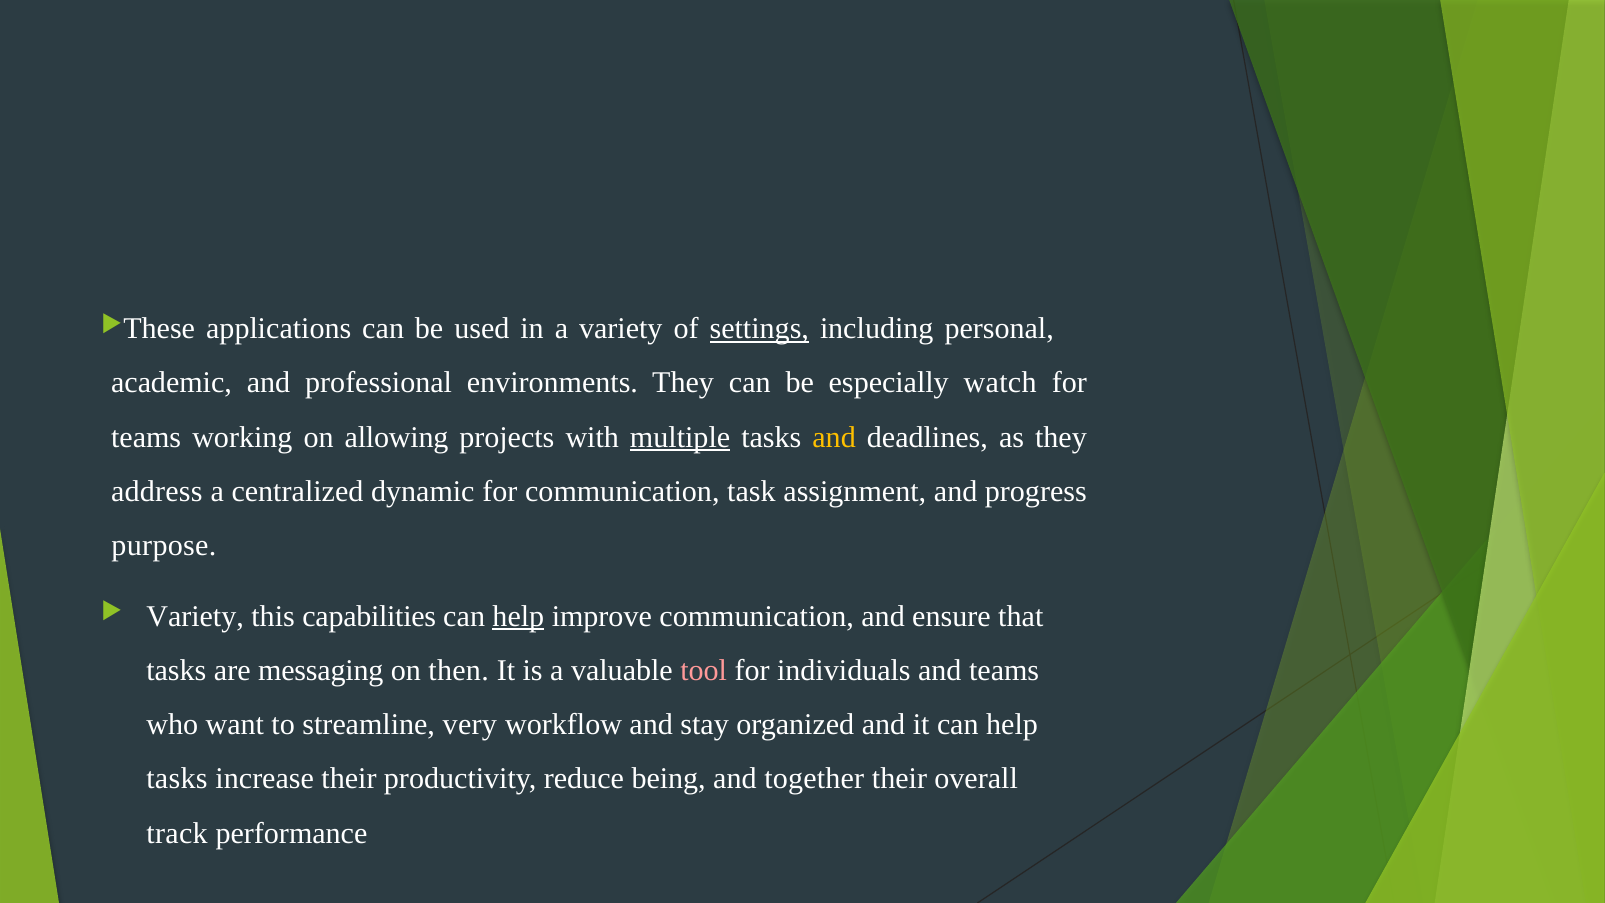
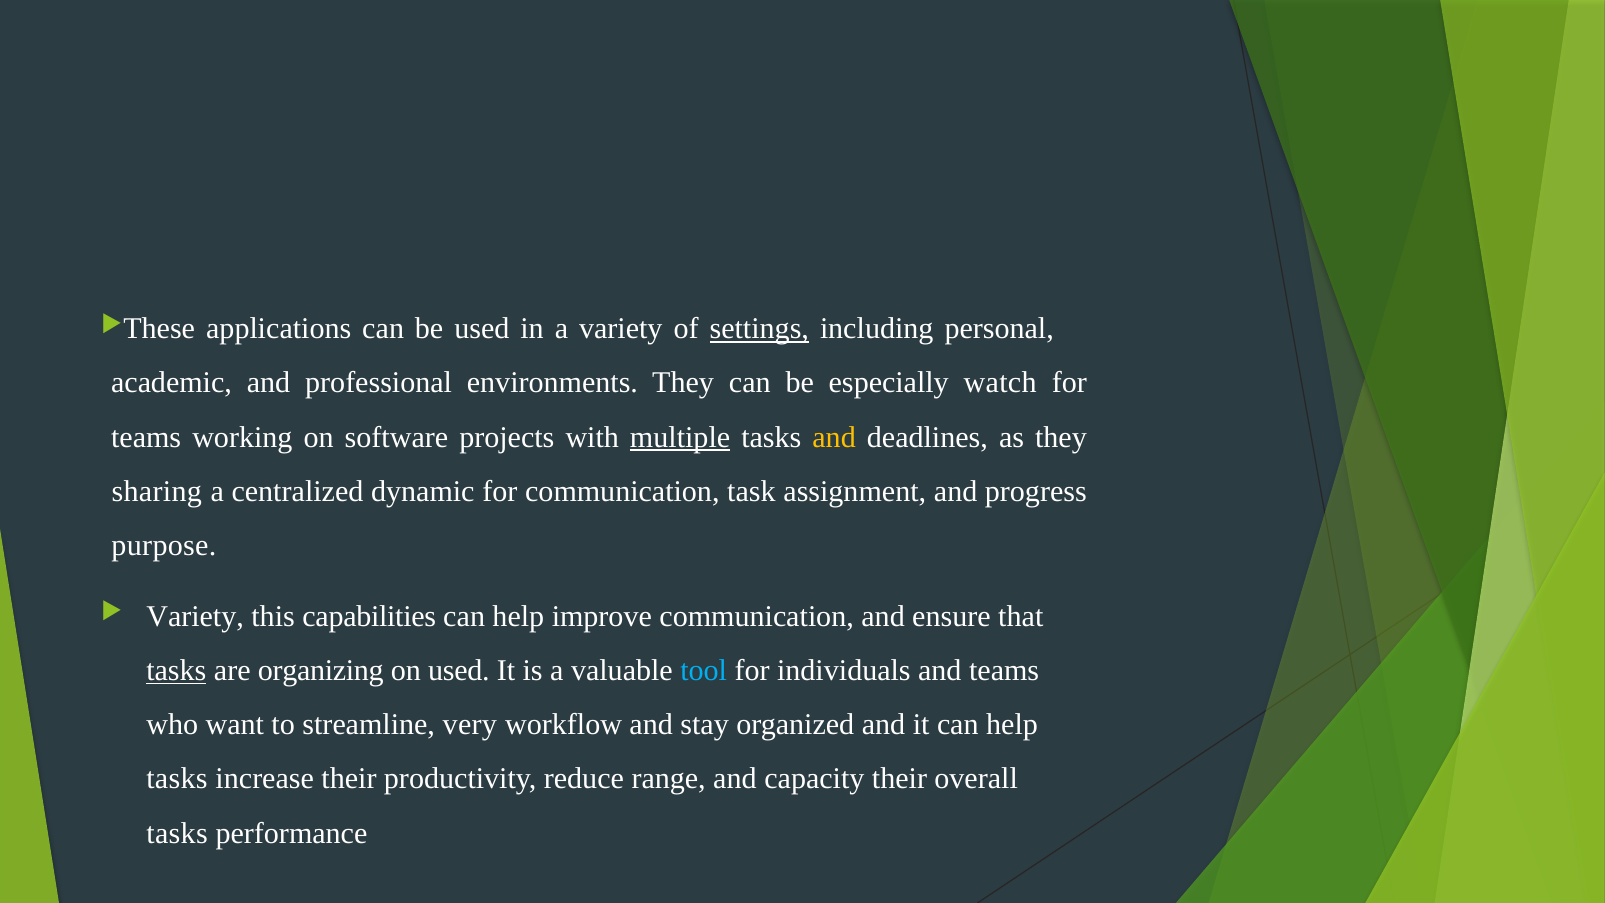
allowing: allowing -> software
address: address -> sharing
help at (518, 616) underline: present -> none
tasks at (176, 670) underline: none -> present
messaging: messaging -> organizing
on then: then -> used
tool colour: pink -> light blue
being: being -> range
together: together -> capacity
track at (177, 833): track -> tasks
